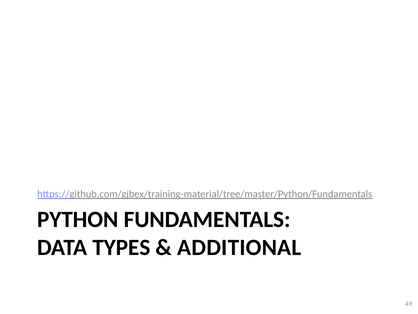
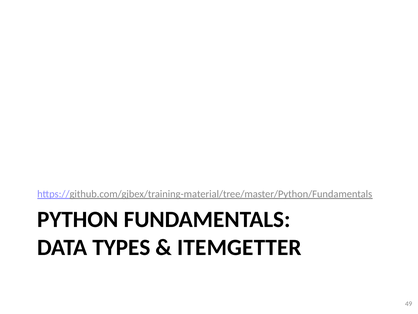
ADDITIONAL: ADDITIONAL -> ITEMGETTER
